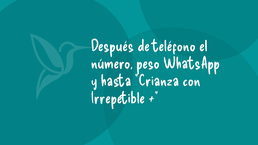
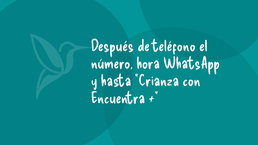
peso: peso -> hora
Irrepetible: Irrepetible -> Encuentra
